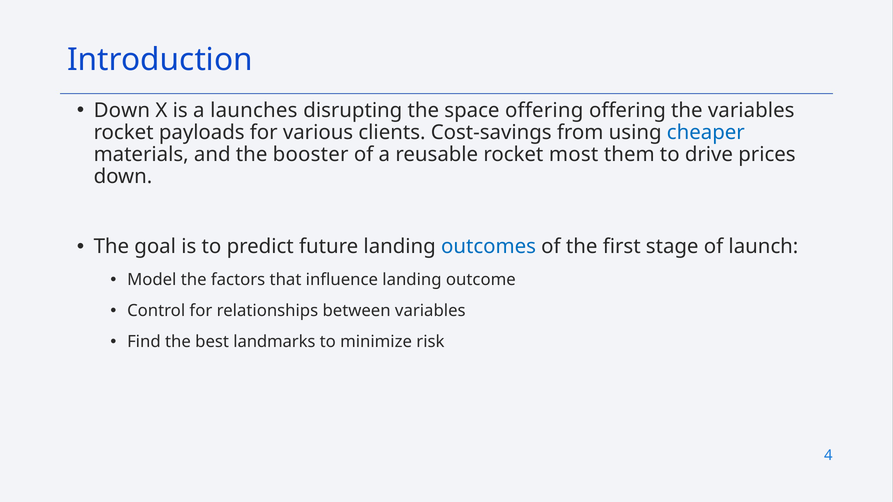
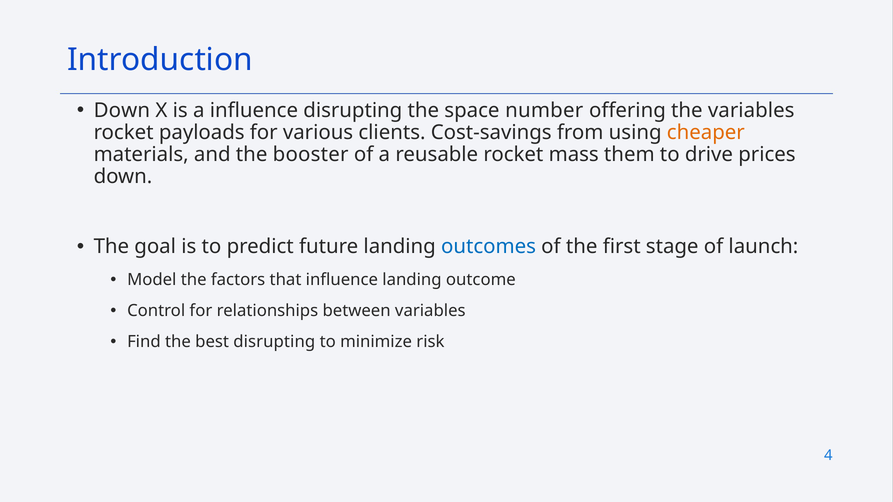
a launches: launches -> influence
space offering: offering -> number
cheaper colour: blue -> orange
most: most -> mass
best landmarks: landmarks -> disrupting
